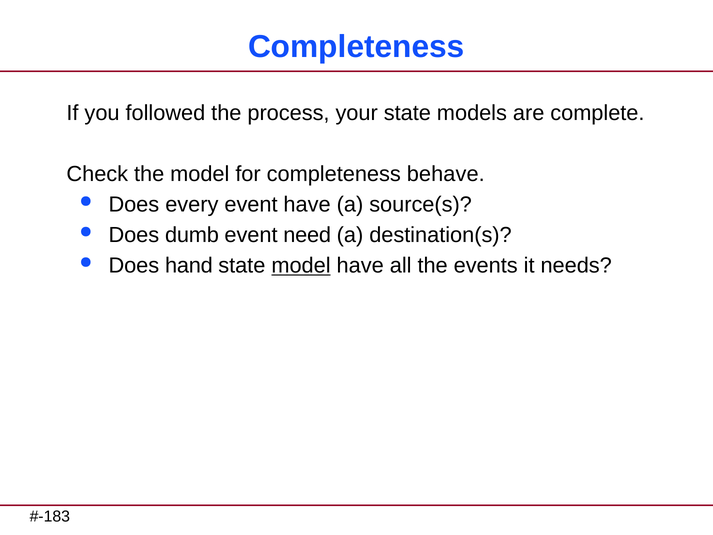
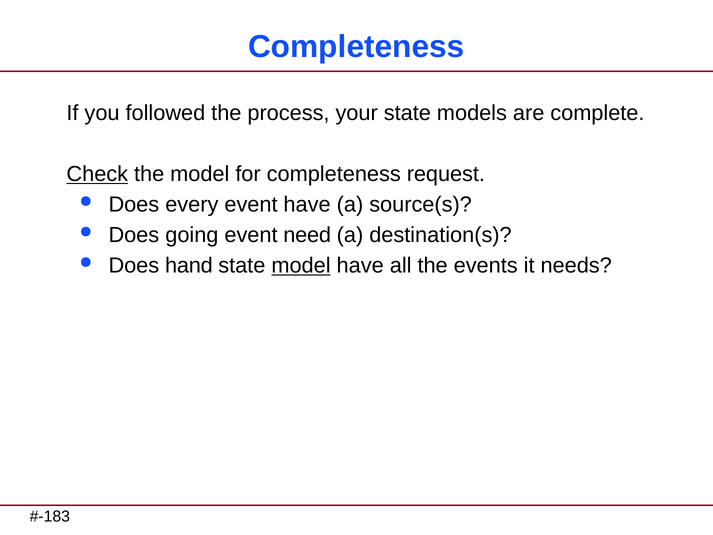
Check underline: none -> present
behave: behave -> request
dumb: dumb -> going
